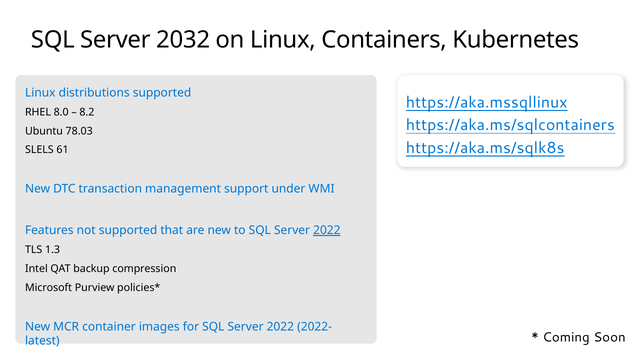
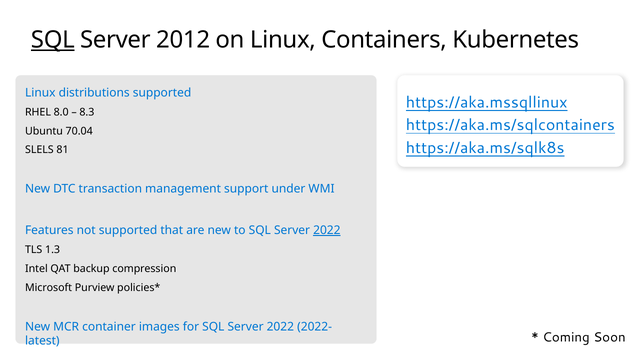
SQL at (53, 40) underline: none -> present
2032: 2032 -> 2012
8.2: 8.2 -> 8.3
78.03: 78.03 -> 70.04
61: 61 -> 81
